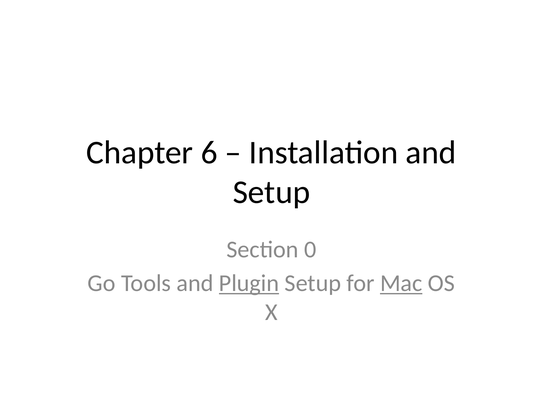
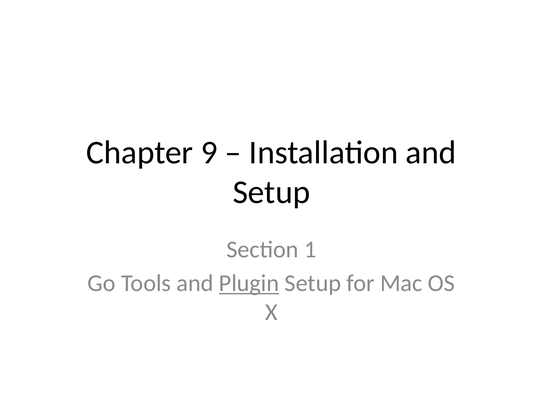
6: 6 -> 9
0: 0 -> 1
Mac underline: present -> none
